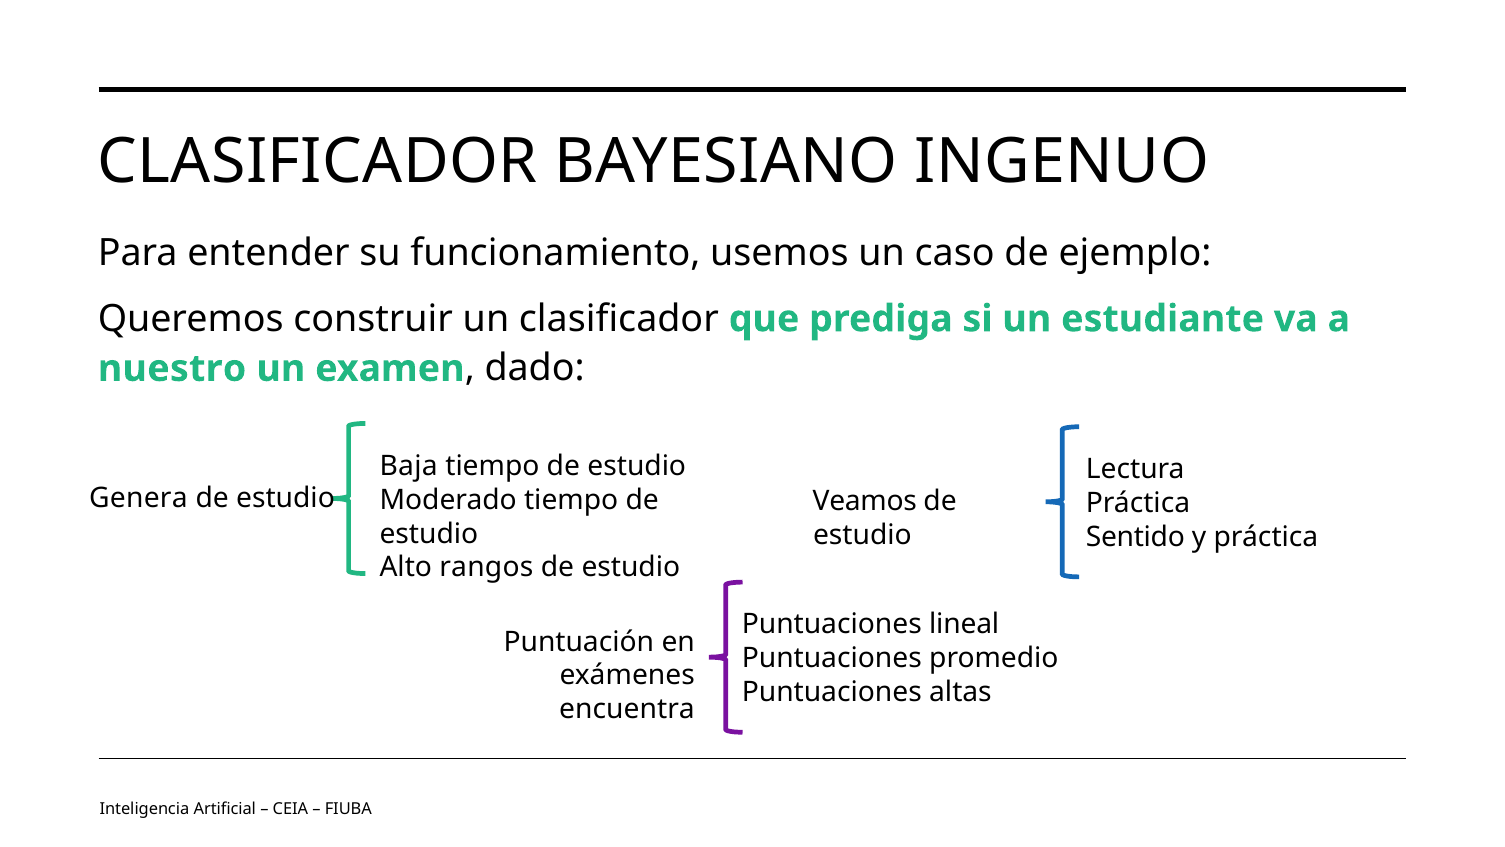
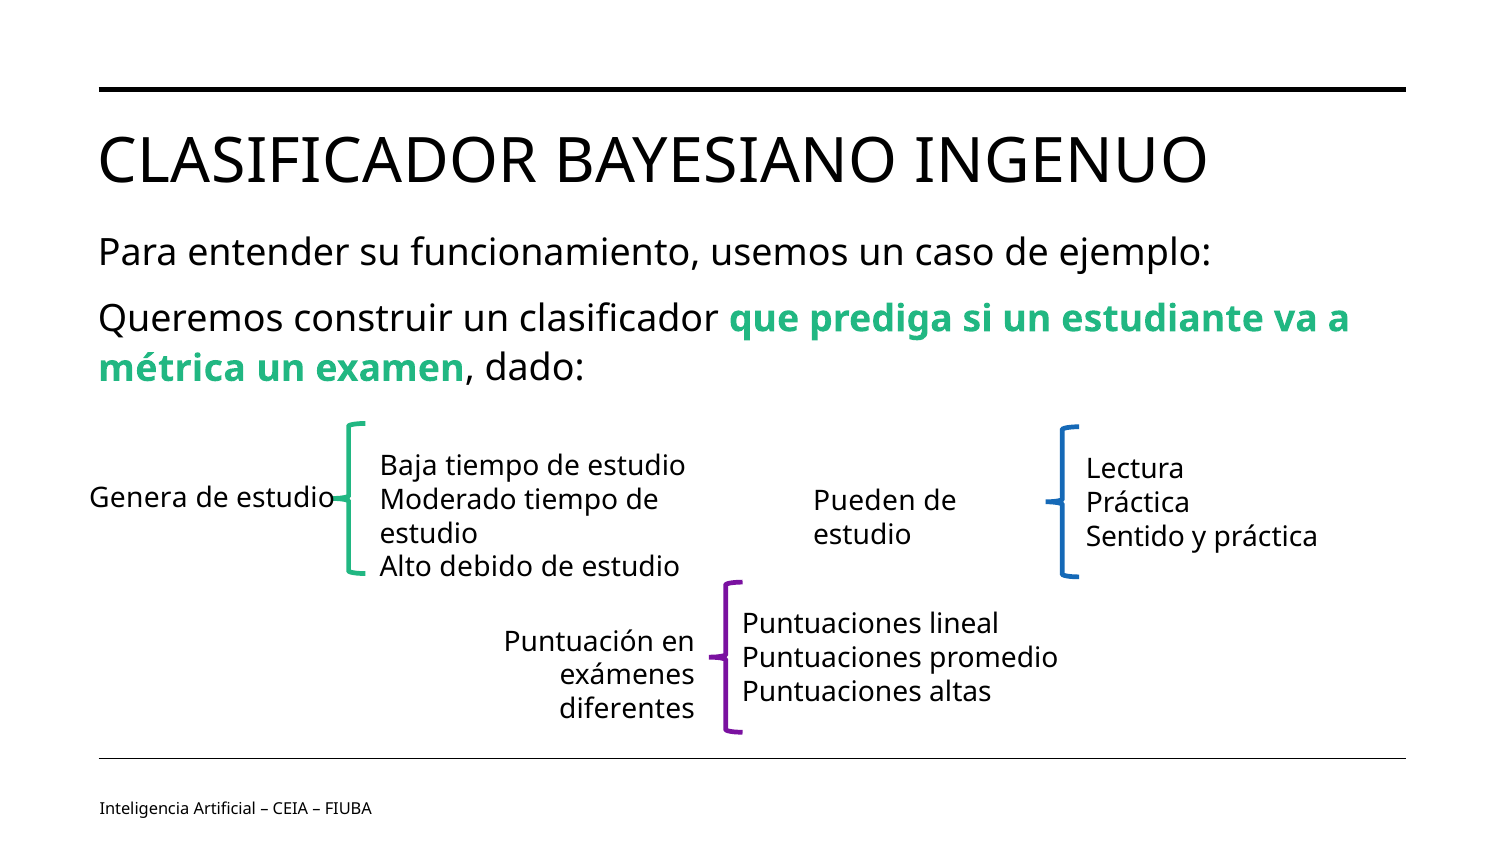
nuestro: nuestro -> métrica
Veamos: Veamos -> Pueden
rangos: rangos -> debido
encuentra: encuentra -> diferentes
